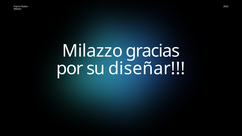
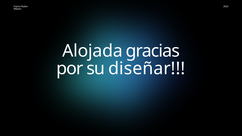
Milazzo at (92, 51): Milazzo -> Alojada
